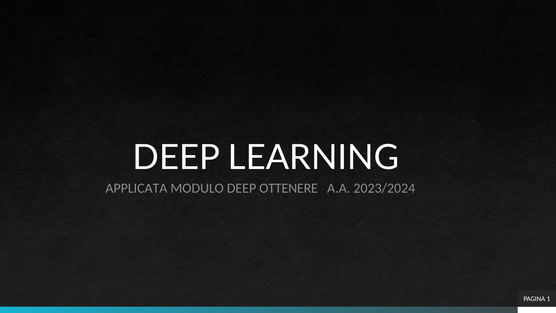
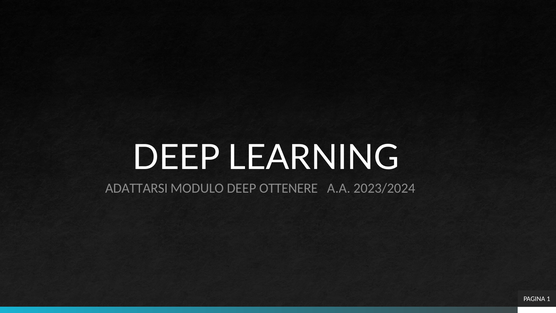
APPLICATA: APPLICATA -> ADATTARSI
